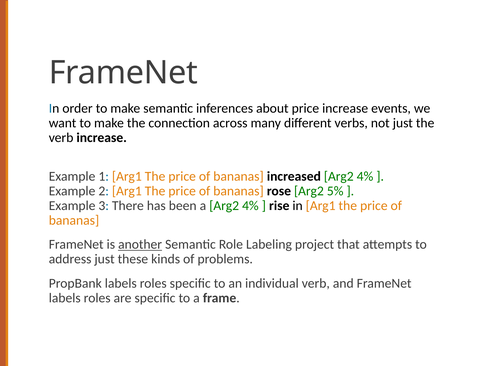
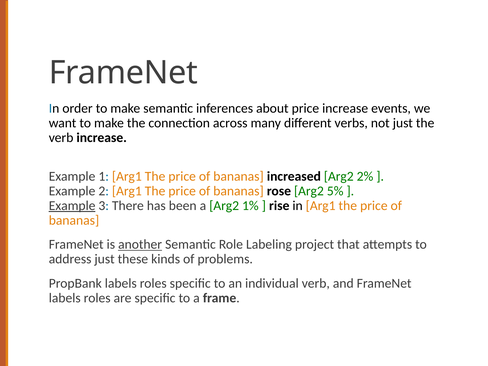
increased Arg2 4%: 4% -> 2%
Example at (72, 206) underline: none -> present
a Arg2 4%: 4% -> 1%
